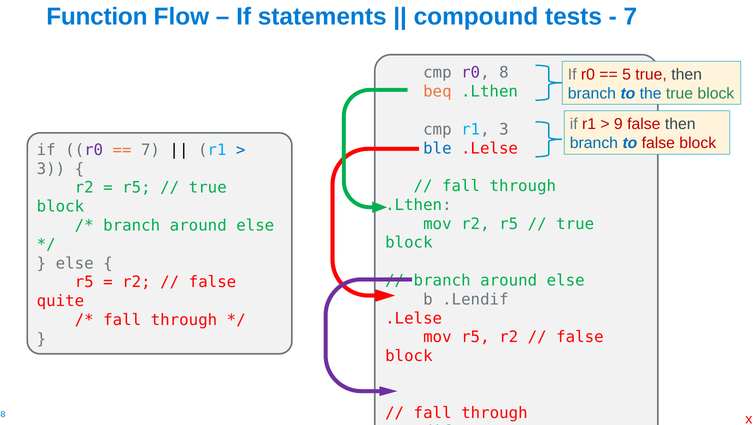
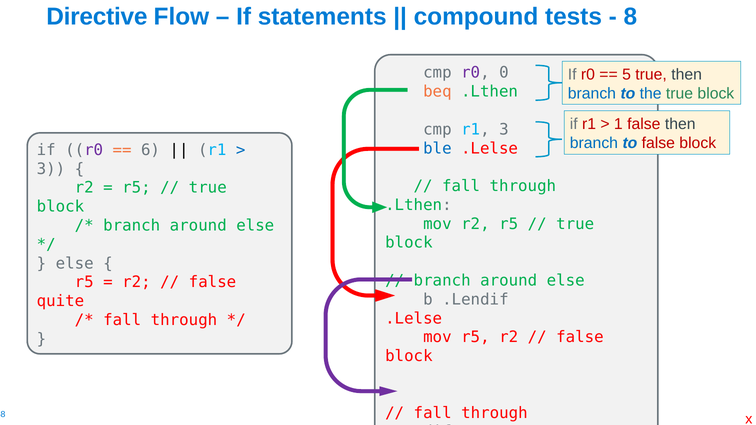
Function: Function -> Directive
7 at (630, 17): 7 -> 8
8: 8 -> 0
9: 9 -> 1
7 at (150, 150): 7 -> 6
